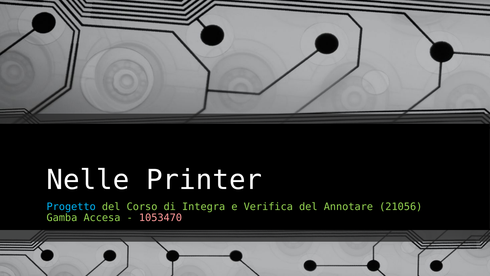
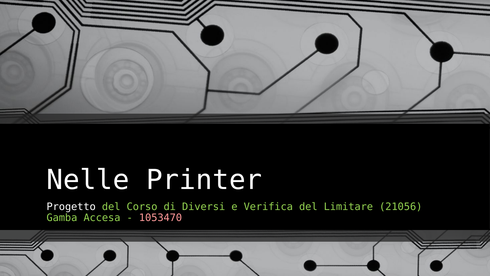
Progetto colour: light blue -> white
Integra: Integra -> Diversi
Annotare: Annotare -> Limitare
